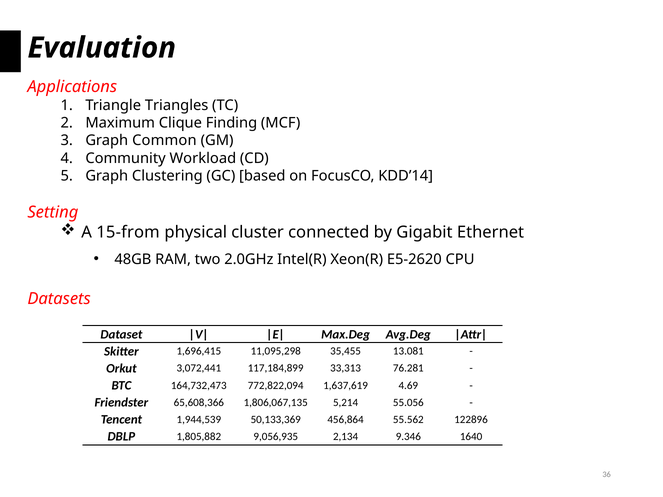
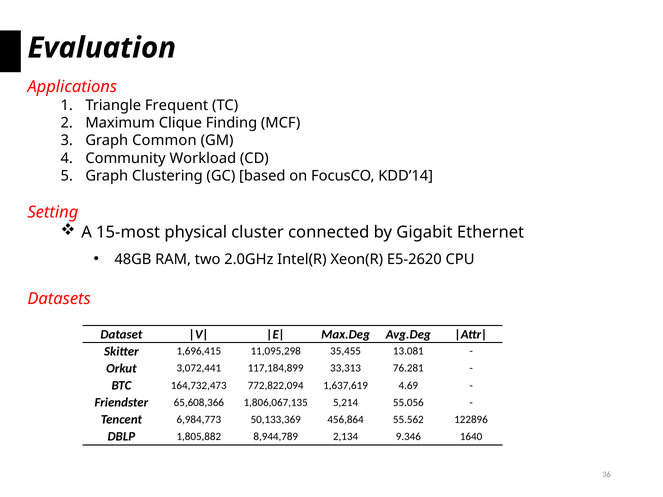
Triangles: Triangles -> Frequent
15-from: 15-from -> 15-most
1,944,539: 1,944,539 -> 6,984,773
9,056,935: 9,056,935 -> 8,944,789
